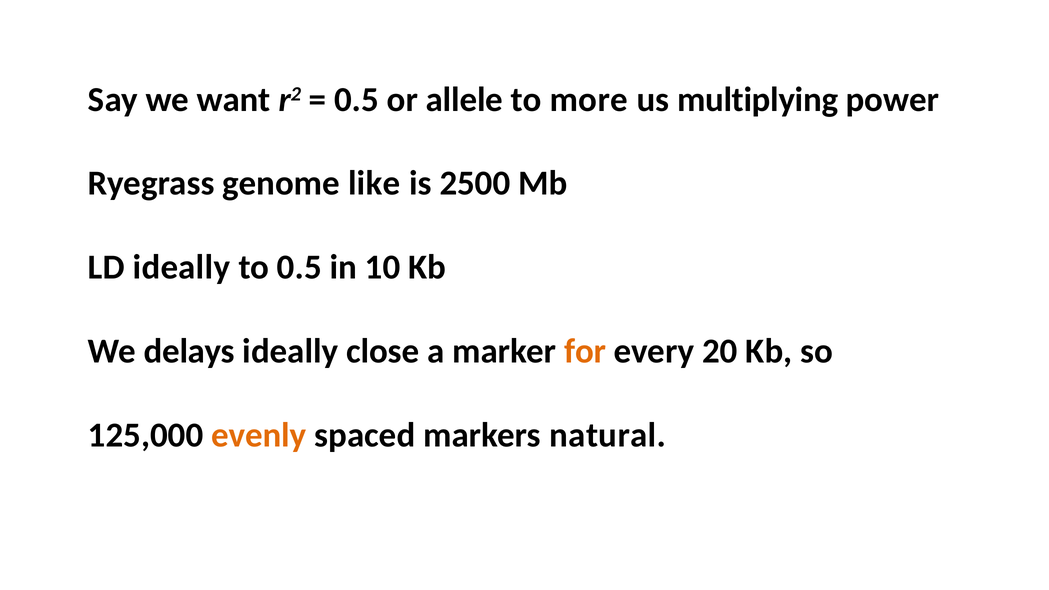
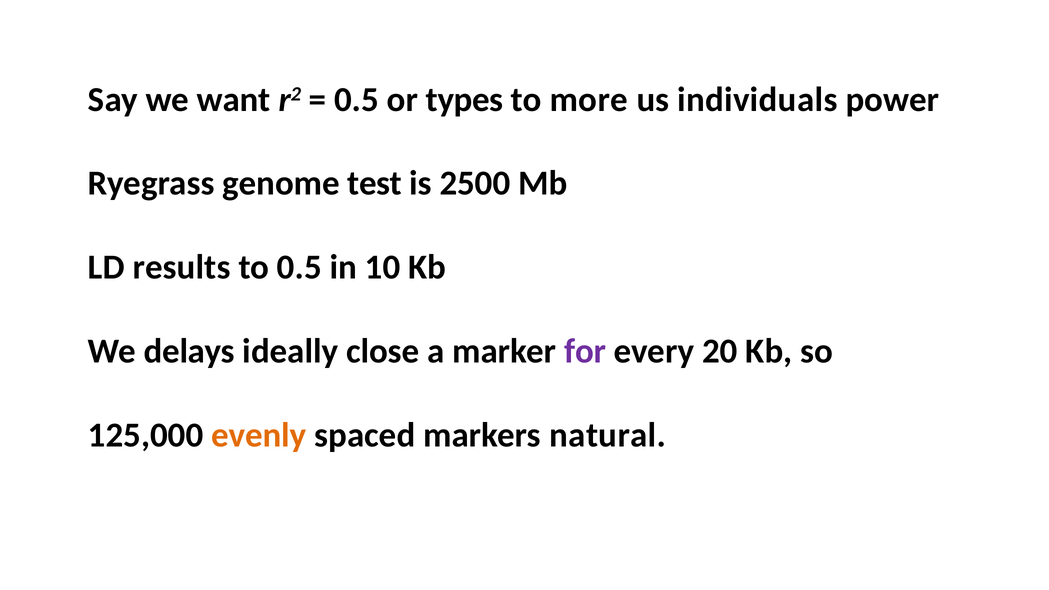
allele: allele -> types
multiplying: multiplying -> individuals
like: like -> test
LD ideally: ideally -> results
for colour: orange -> purple
